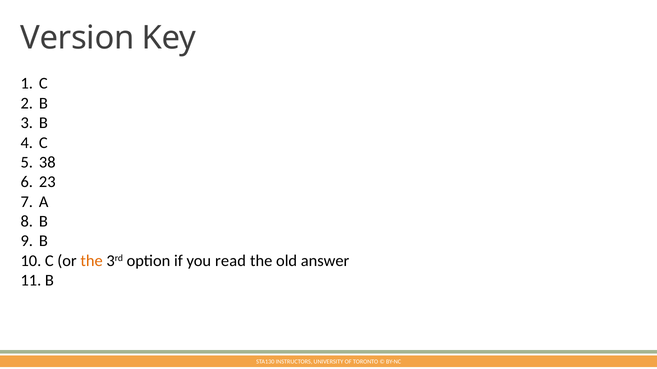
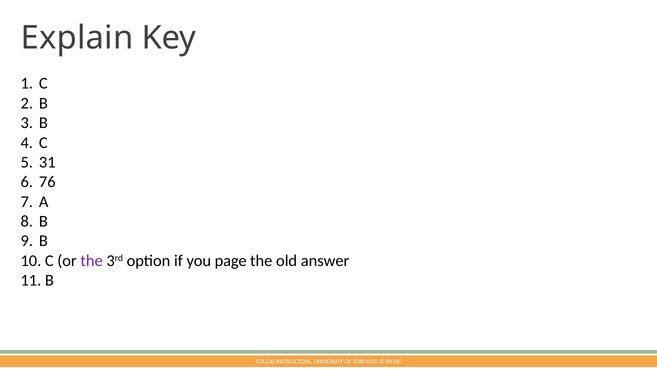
Version: Version -> Explain
38: 38 -> 31
23: 23 -> 76
the at (92, 261) colour: orange -> purple
read: read -> page
